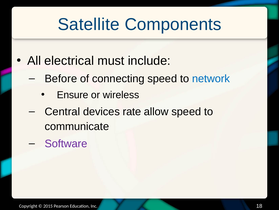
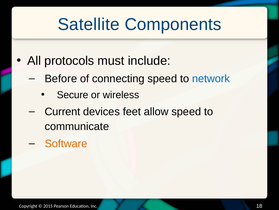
electrical: electrical -> protocols
Ensure: Ensure -> Secure
Central: Central -> Current
rate: rate -> feet
Software colour: purple -> orange
